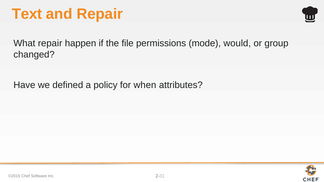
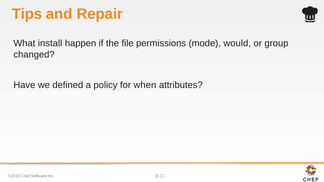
Text: Text -> Tips
What repair: repair -> install
